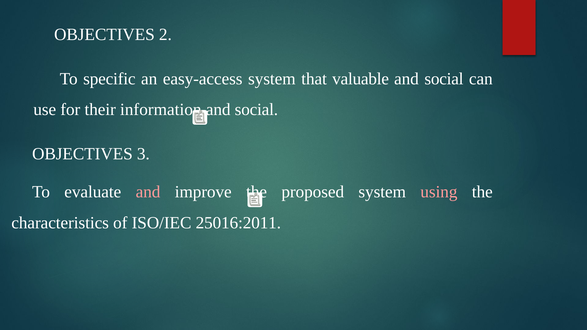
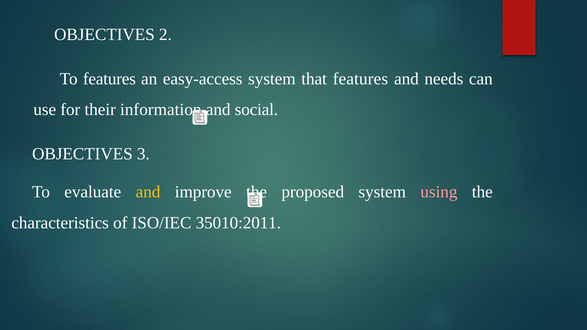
To specific: specific -> features
that valuable: valuable -> features
social at (444, 79): social -> needs
and at (148, 192) colour: pink -> yellow
25016:2011: 25016:2011 -> 35010:2011
